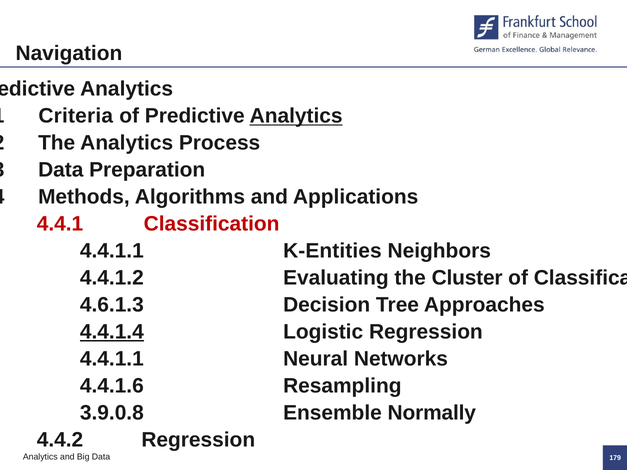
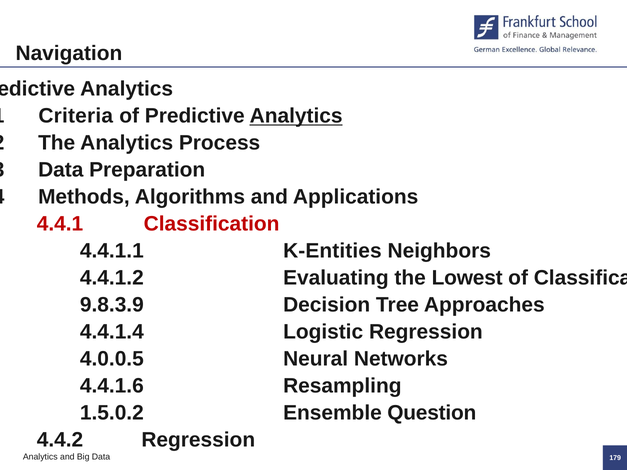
Cluster: Cluster -> Lowest
4.6.1.3: 4.6.1.3 -> 9.8.3.9
4.4.1.4 underline: present -> none
4.4.1.1 at (112, 359): 4.4.1.1 -> 4.0.0.5
3.9.0.8: 3.9.0.8 -> 1.5.0.2
Normally: Normally -> Question
